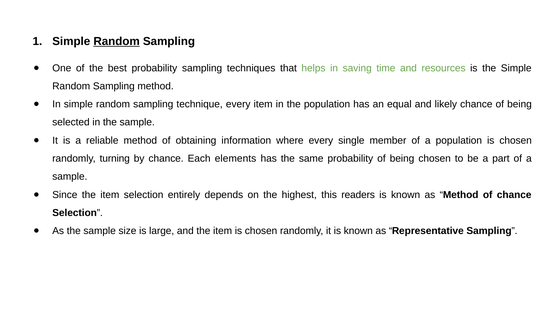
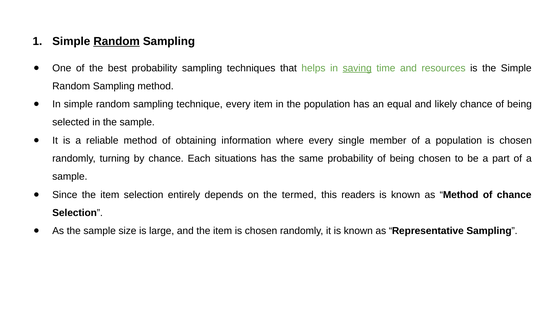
saving underline: none -> present
elements: elements -> situations
highest: highest -> termed
